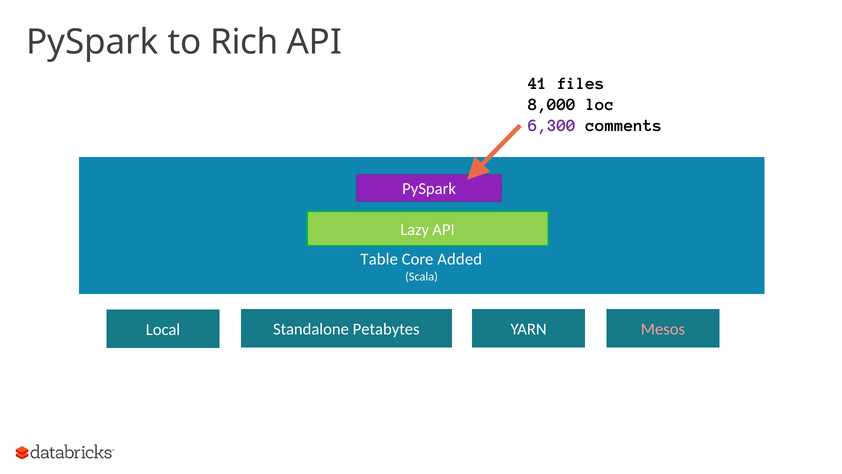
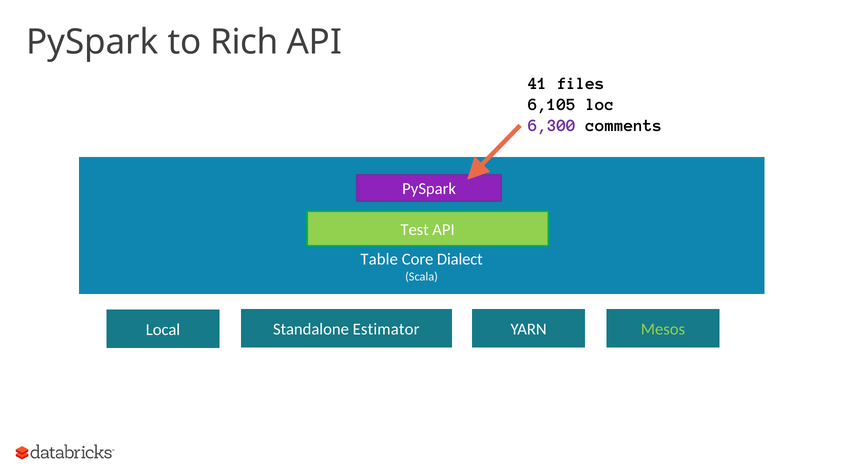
8,000: 8,000 -> 6,105
Lazy: Lazy -> Test
Added: Added -> Dialect
Petabytes: Petabytes -> Estimator
Mesos colour: pink -> light green
